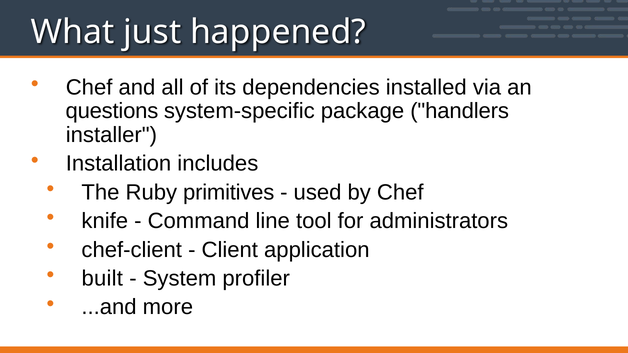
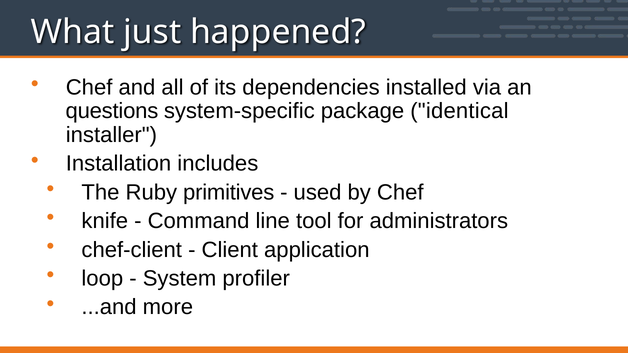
handlers: handlers -> identical
built: built -> loop
